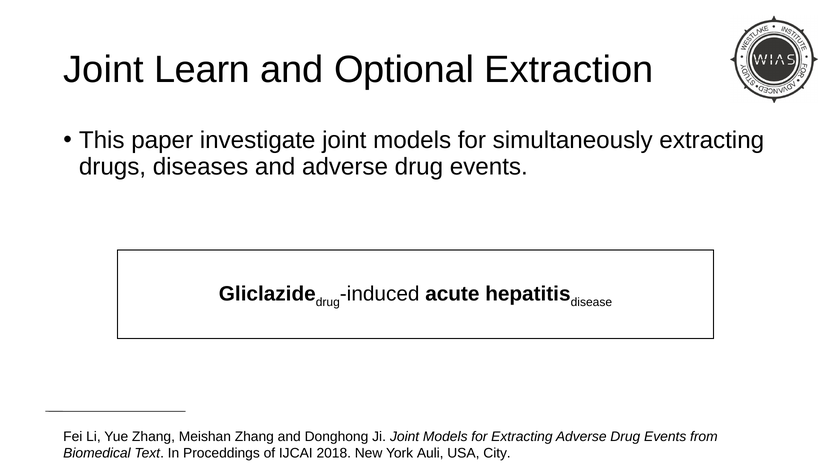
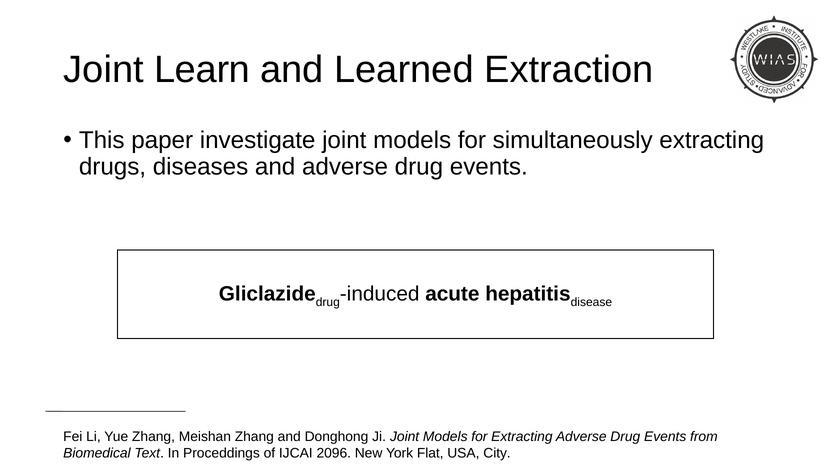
Optional: Optional -> Learned
2018: 2018 -> 2096
Auli: Auli -> Flat
